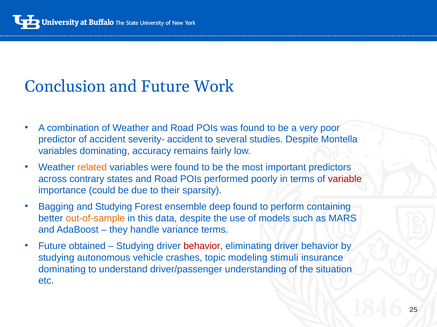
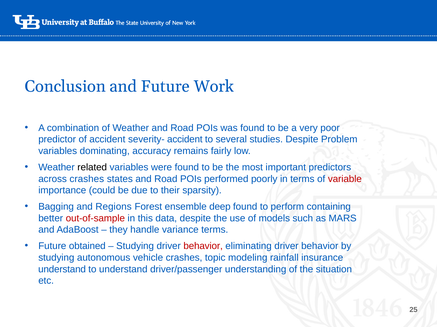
Montella: Montella -> Problem
related colour: orange -> black
across contrary: contrary -> crashes
and Studying: Studying -> Regions
out-of-sample colour: orange -> red
stimuli: stimuli -> rainfall
dominating at (62, 270): dominating -> understand
